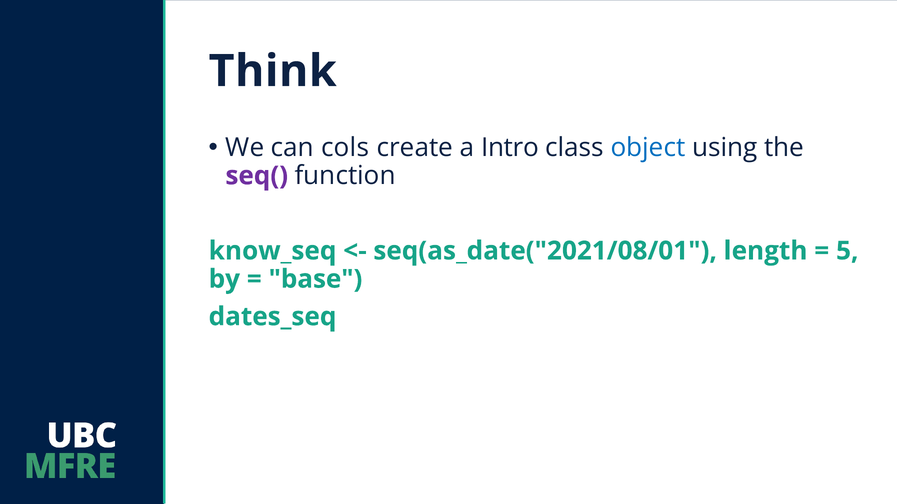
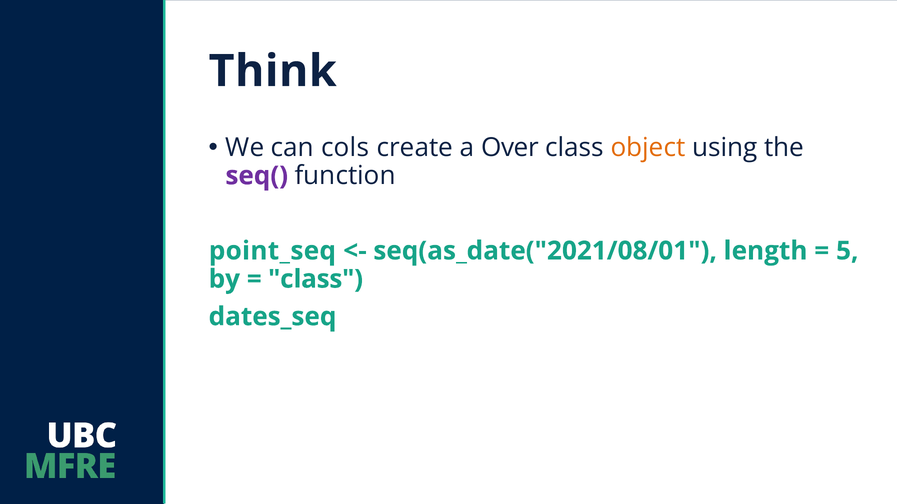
Intro: Intro -> Over
object colour: blue -> orange
know_seq: know_seq -> point_seq
base at (315, 279): base -> class
